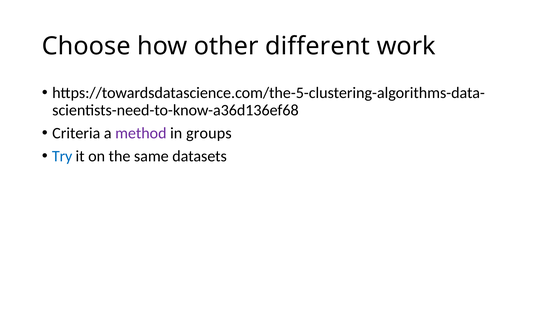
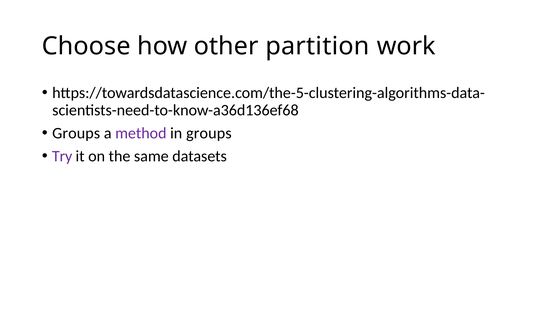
different: different -> partition
Criteria at (76, 133): Criteria -> Groups
Try colour: blue -> purple
